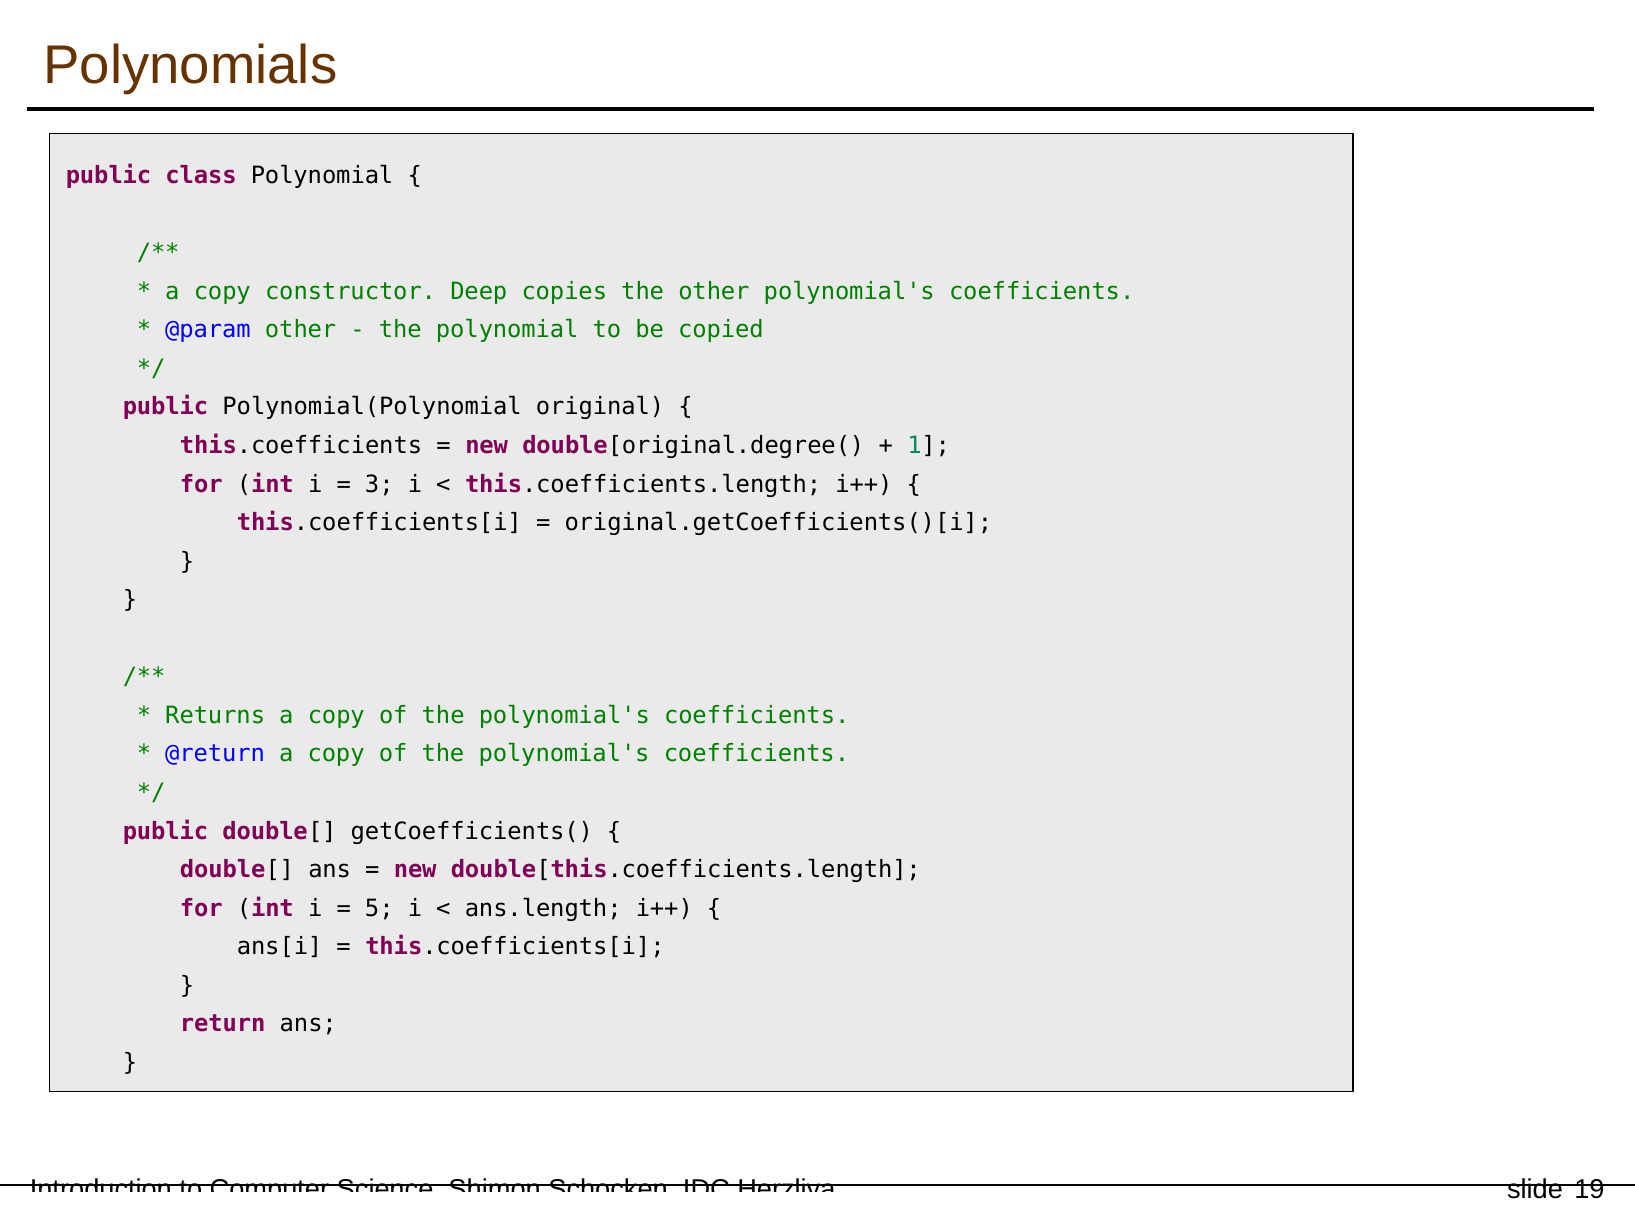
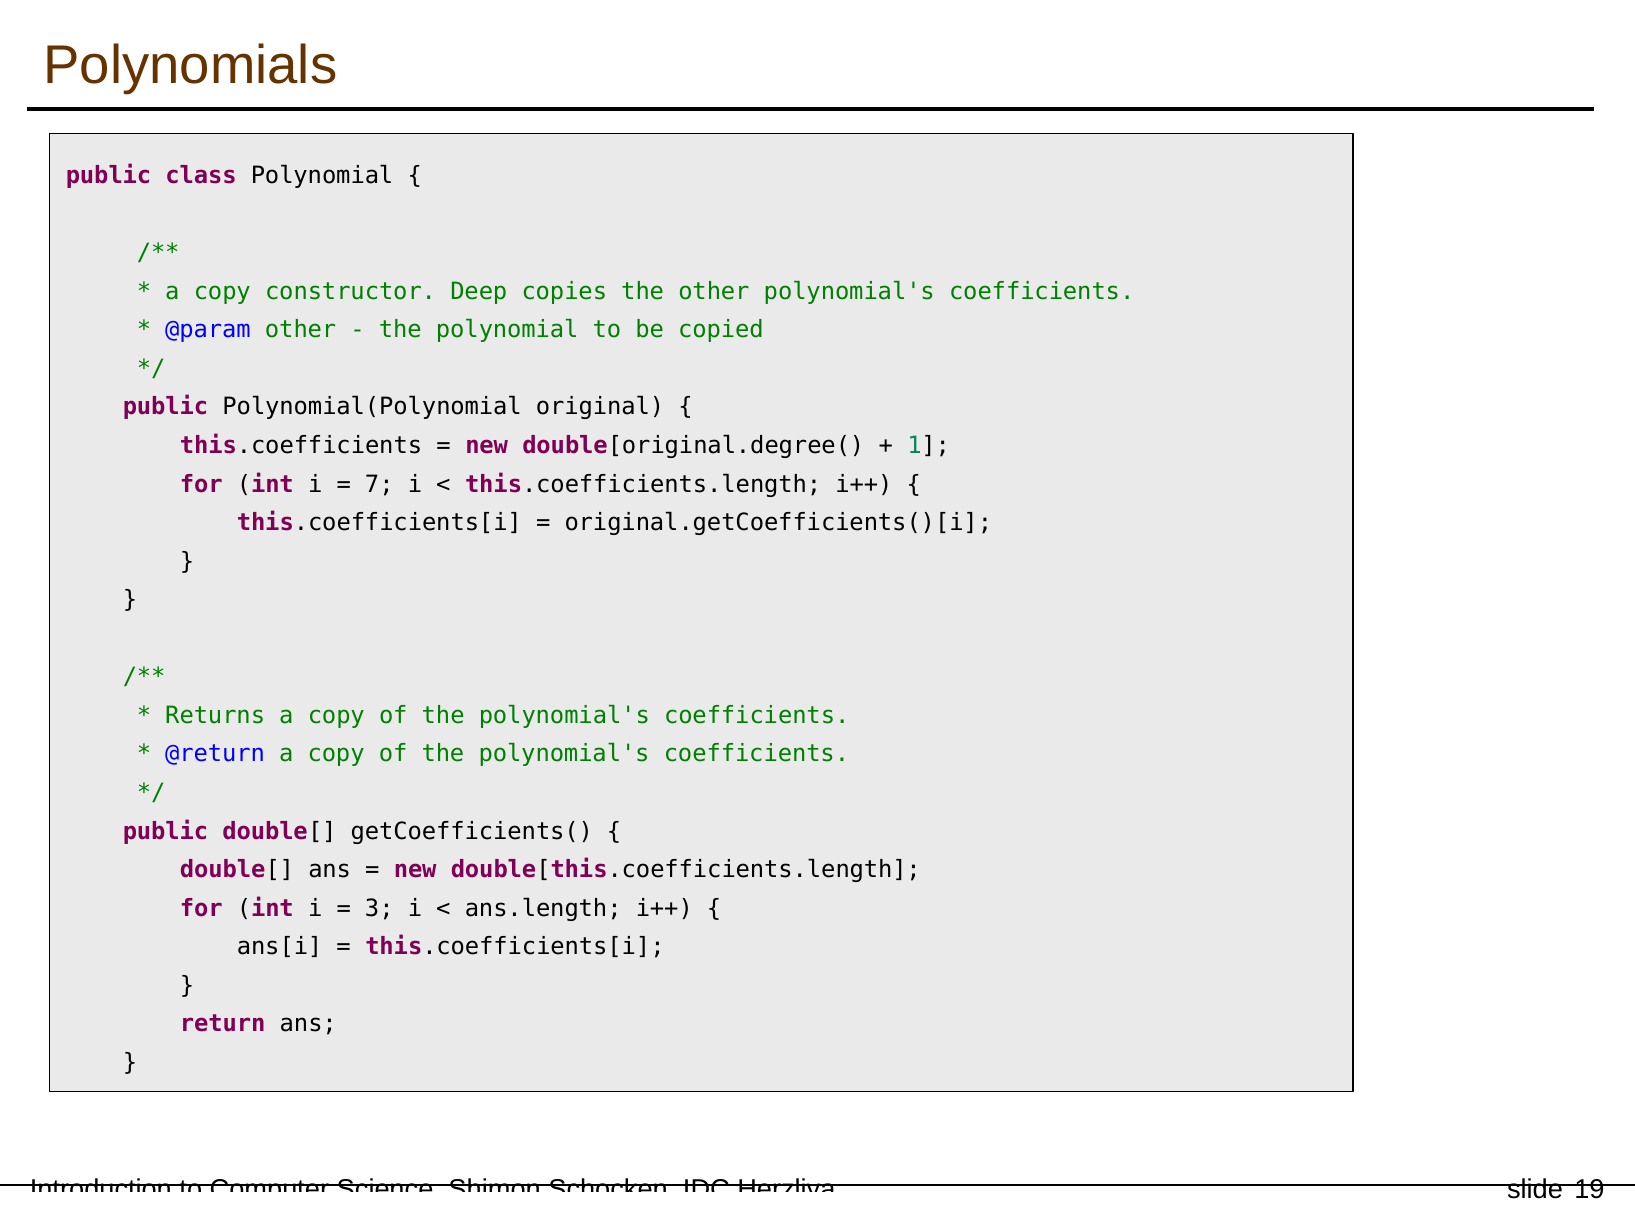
3: 3 -> 7
5: 5 -> 3
